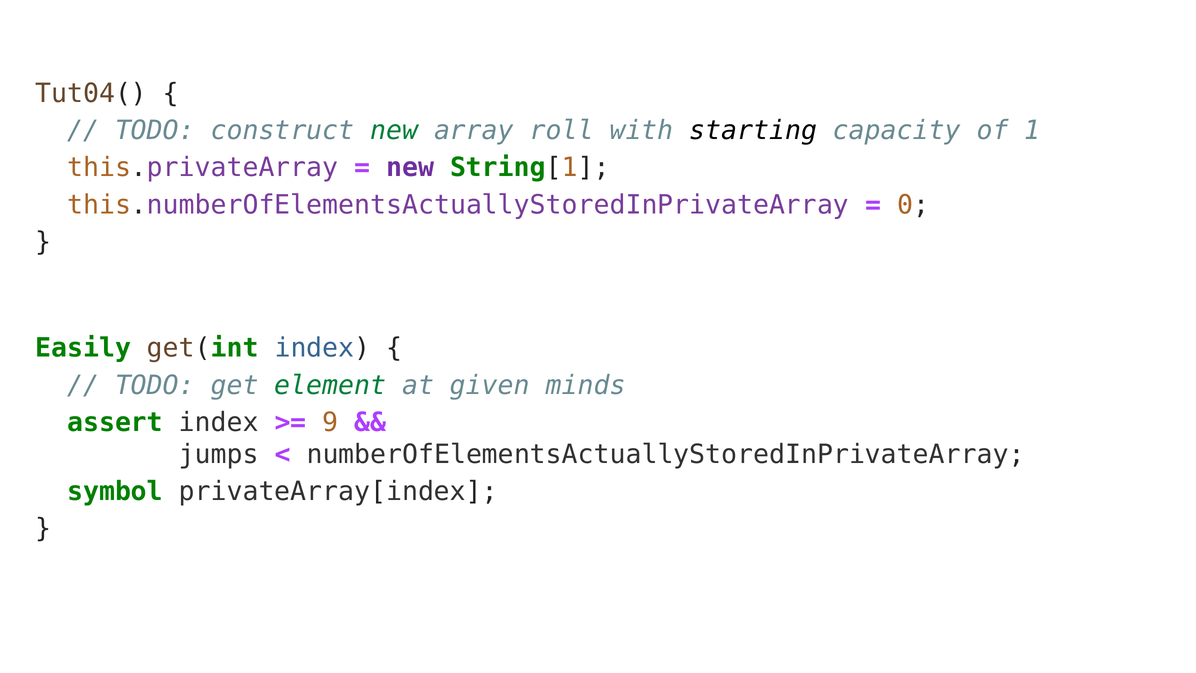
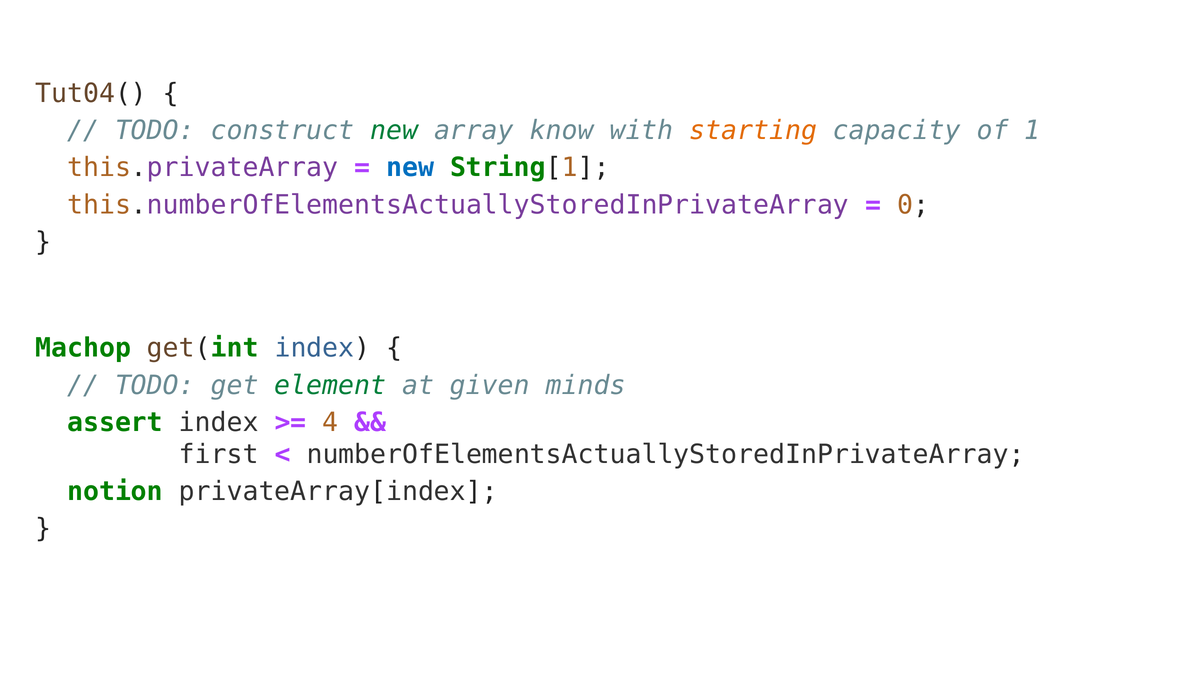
roll: roll -> know
starting colour: black -> orange
new at (410, 168) colour: purple -> blue
Easily: Easily -> Machop
9: 9 -> 4
jumps: jumps -> first
symbol: symbol -> notion
